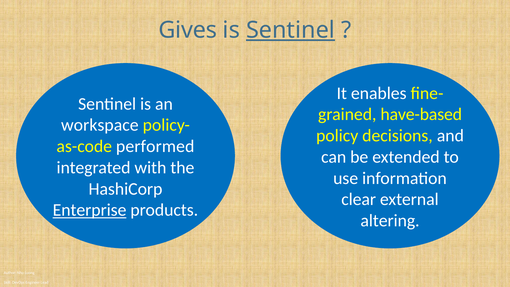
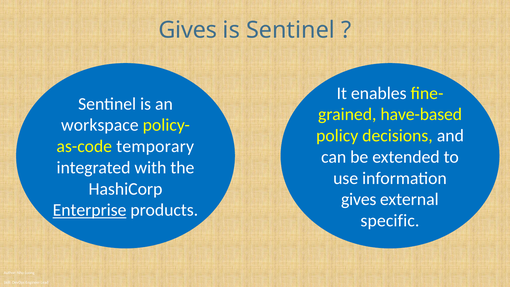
Sentinel at (291, 30) underline: present -> none
performed: performed -> temporary
clear at (359, 199): clear -> gives
altering: altering -> specific
